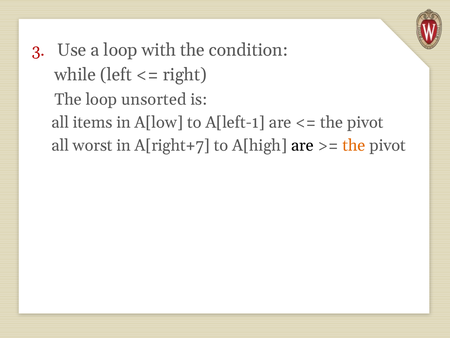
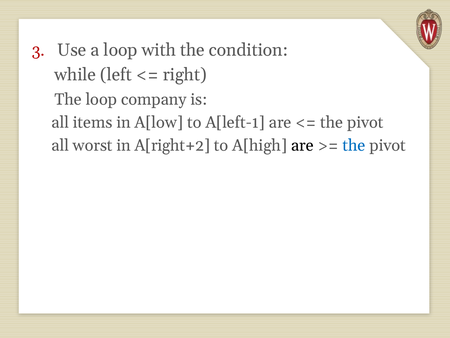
unsorted: unsorted -> company
A[right+7: A[right+7 -> A[right+2
the at (354, 145) colour: orange -> blue
